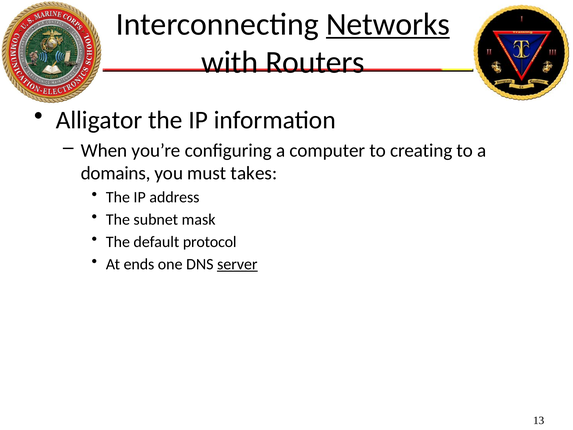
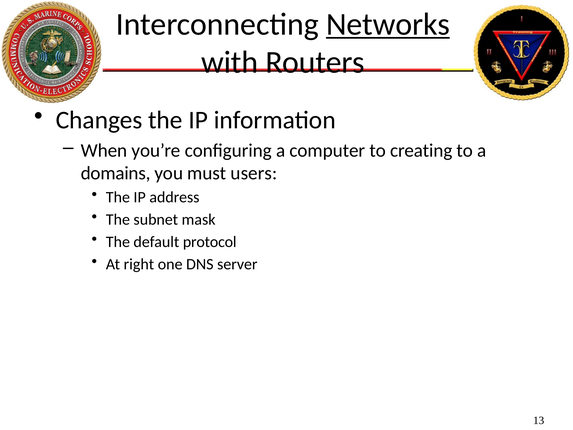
Alligator: Alligator -> Changes
takes: takes -> users
ends: ends -> right
server underline: present -> none
